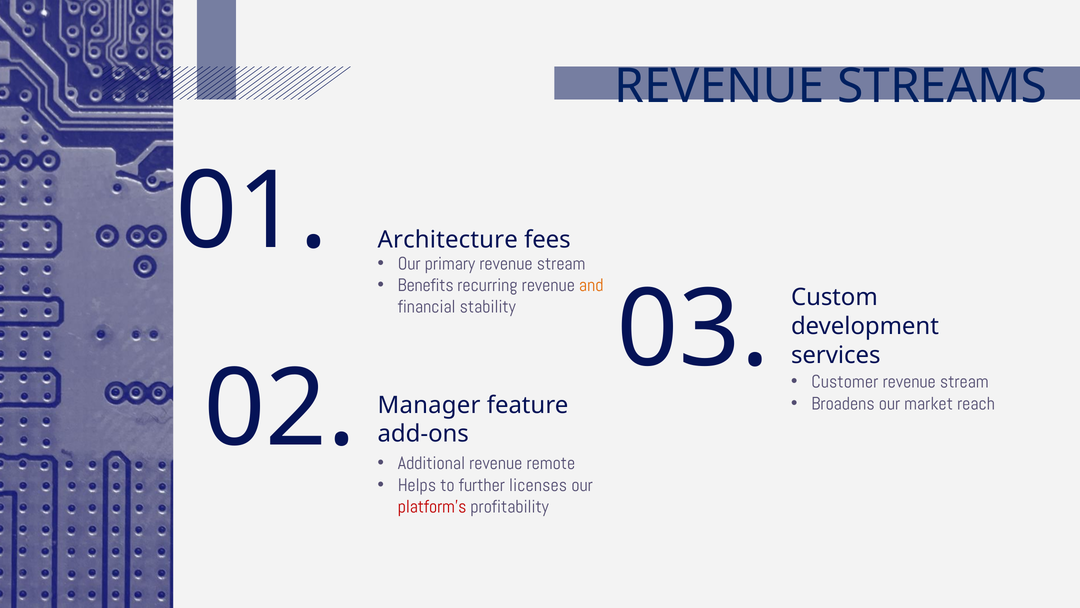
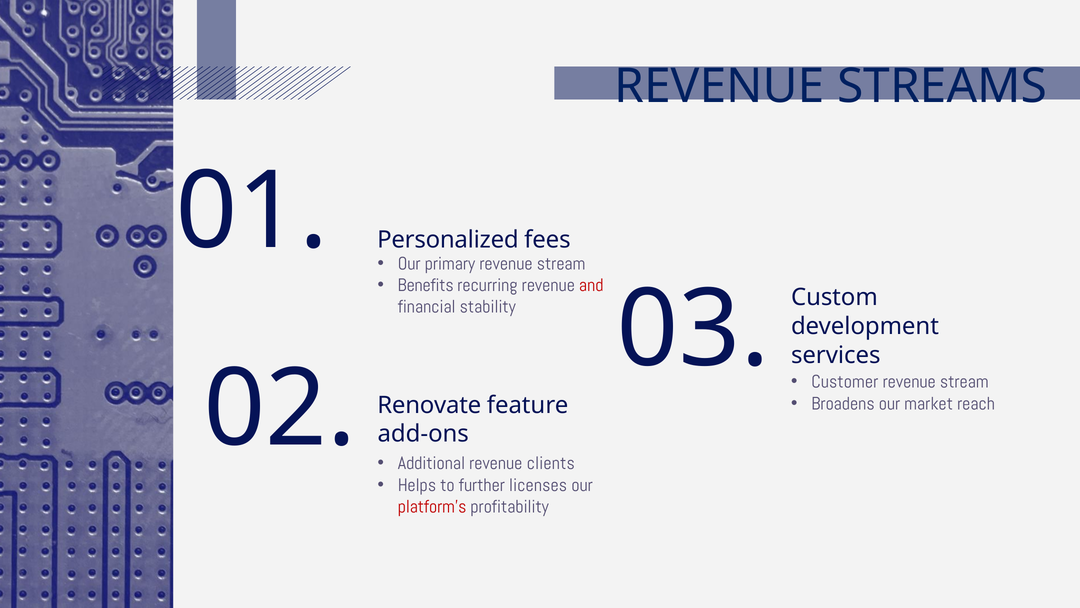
Architecture: Architecture -> Personalized
and colour: orange -> red
Manager: Manager -> Renovate
remote: remote -> clients
